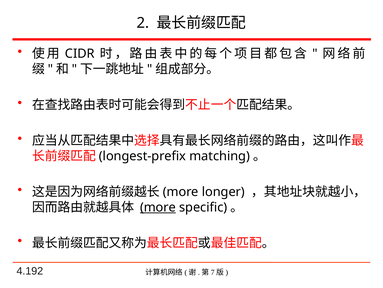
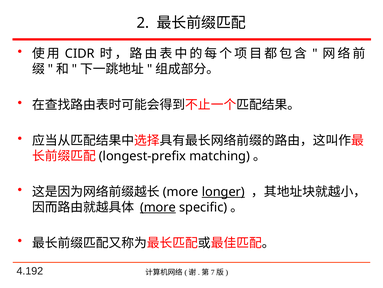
longer underline: none -> present
